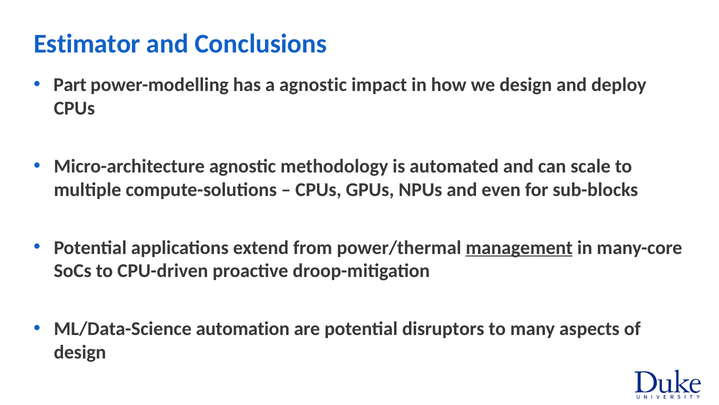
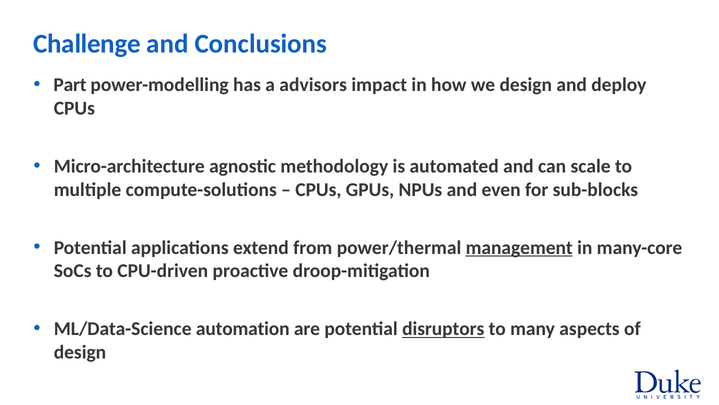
Estimator: Estimator -> Challenge
a agnostic: agnostic -> advisors
disruptors underline: none -> present
